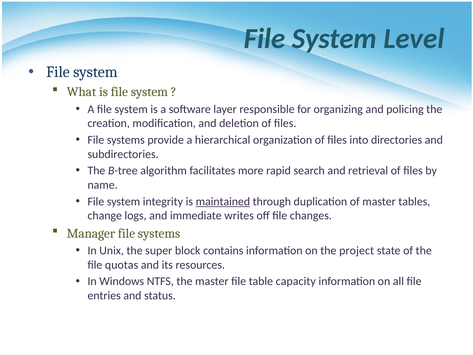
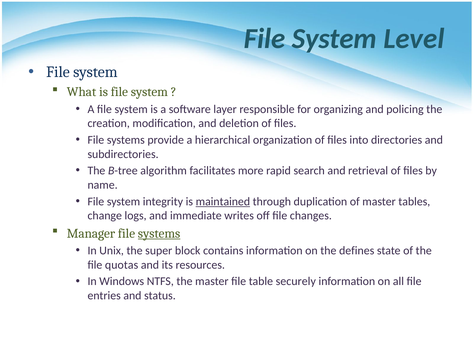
systems at (159, 233) underline: none -> present
project: project -> defines
capacity: capacity -> securely
